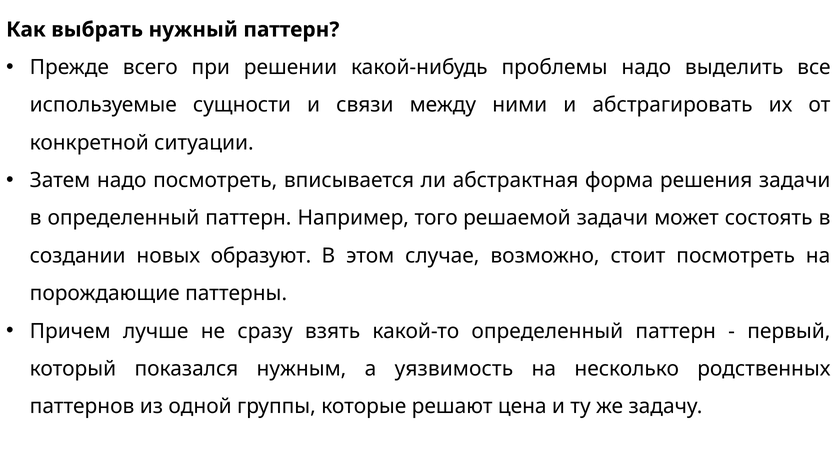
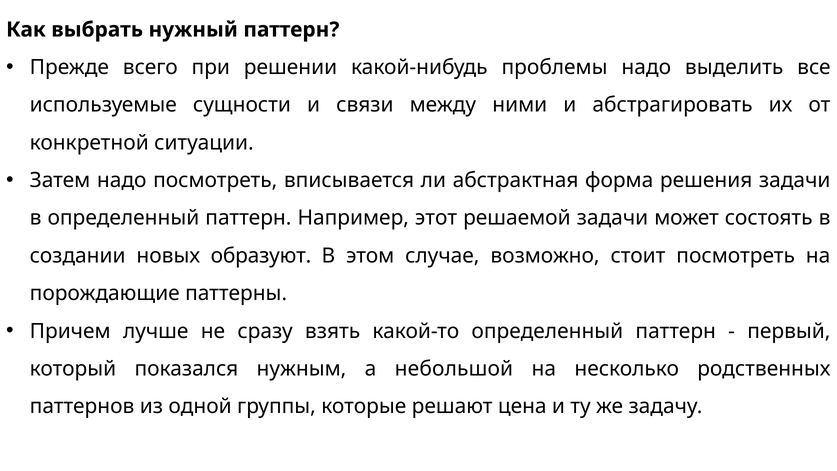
того: того -> этот
уязвимость: уязвимость -> небольшой
